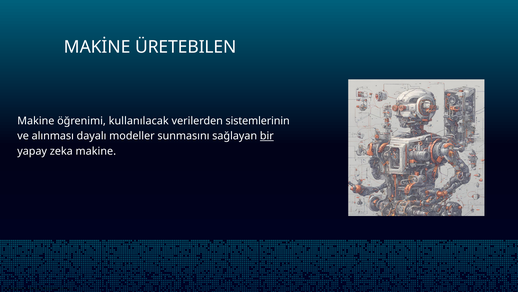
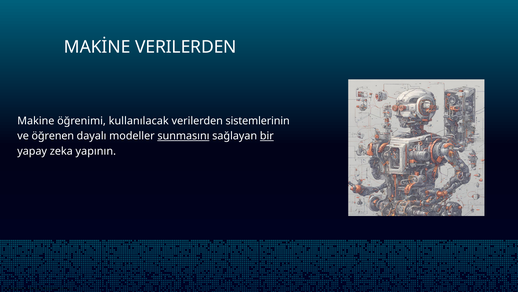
MAKİNE ÜRETEBILEN: ÜRETEBILEN -> VERILERDEN
alınması: alınması -> öğrenen
sunmasını underline: none -> present
zeka makine: makine -> yapının
